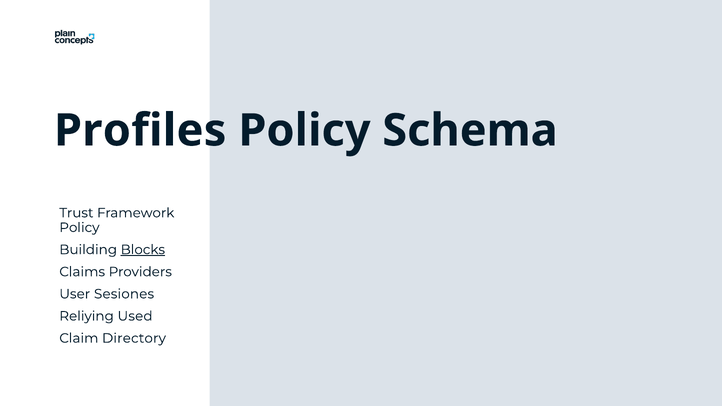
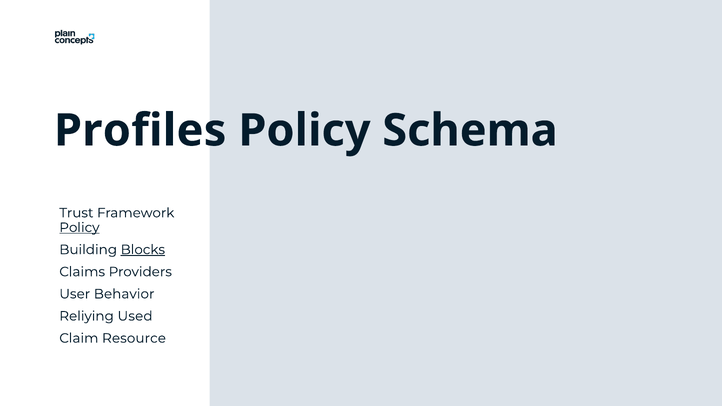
Policy at (79, 228) underline: none -> present
Sesiones: Sesiones -> Behavior
Directory: Directory -> Resource
